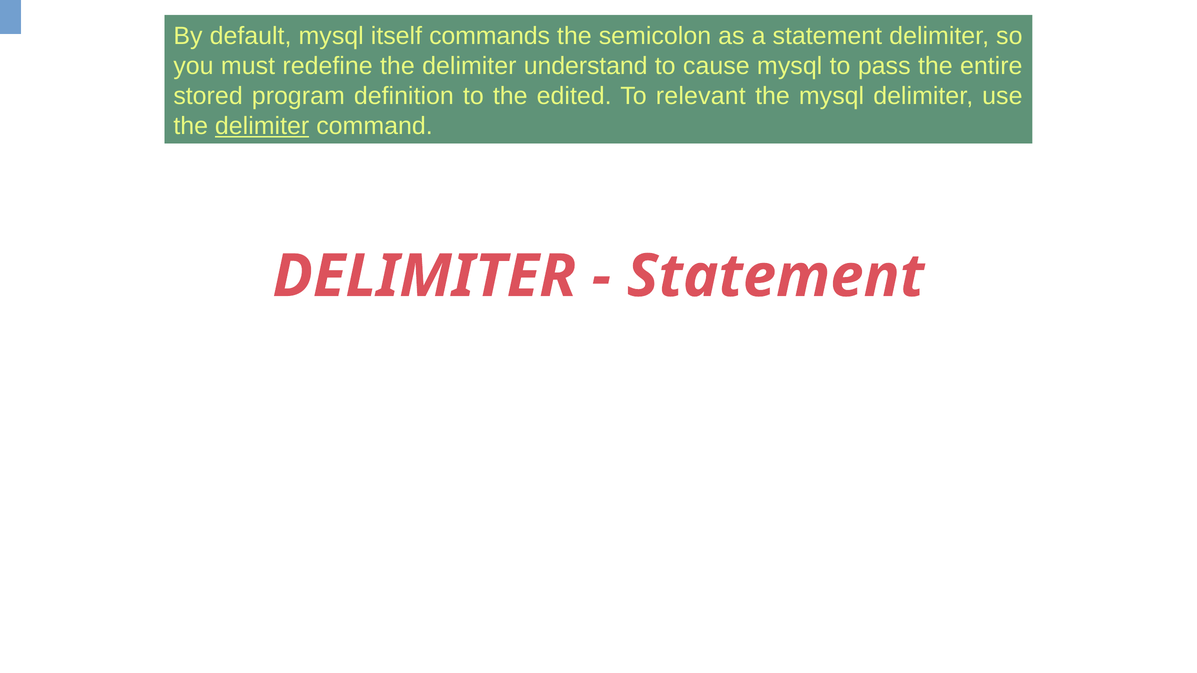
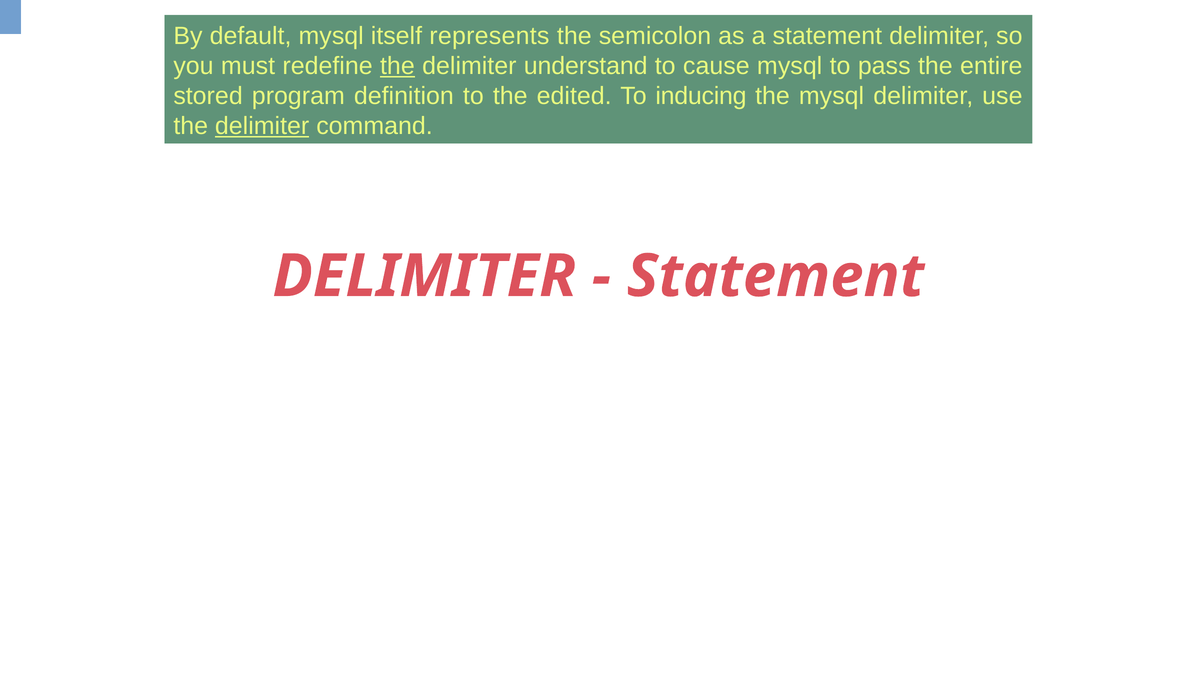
commands: commands -> represents
the at (397, 66) underline: none -> present
relevant: relevant -> inducing
